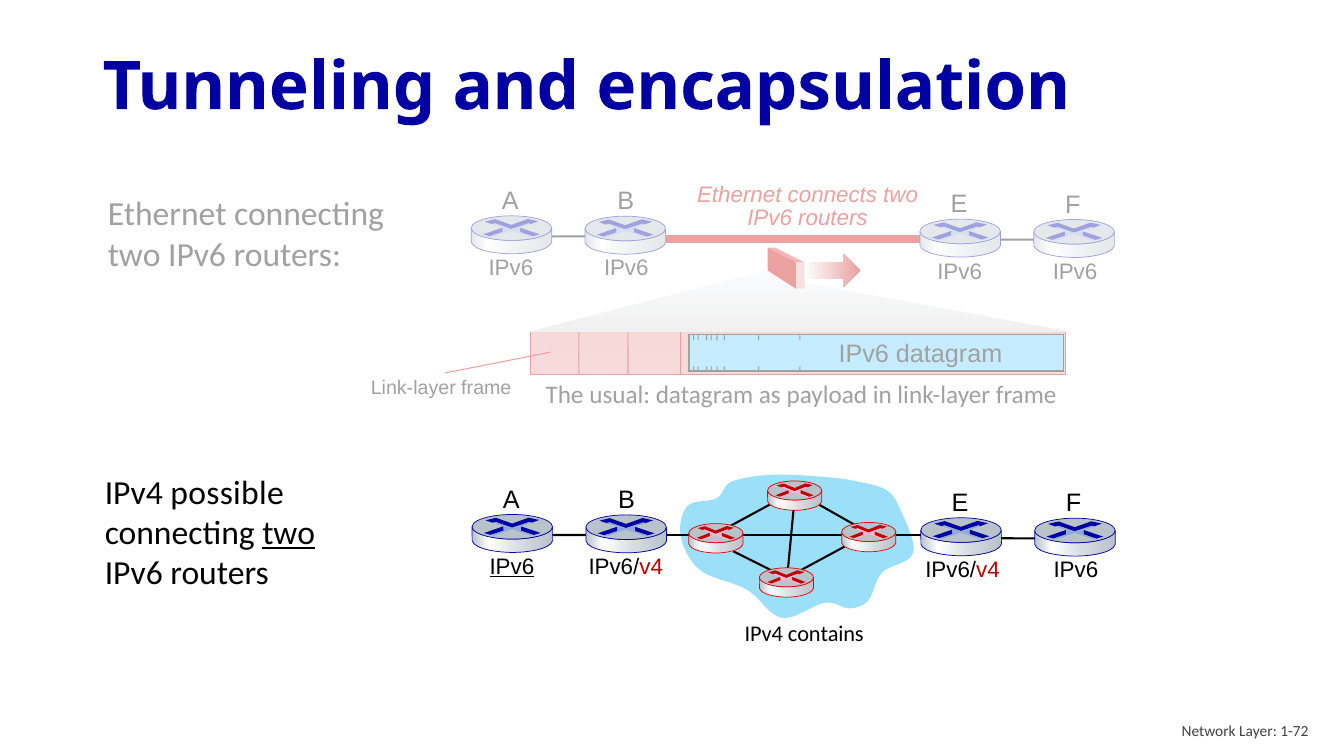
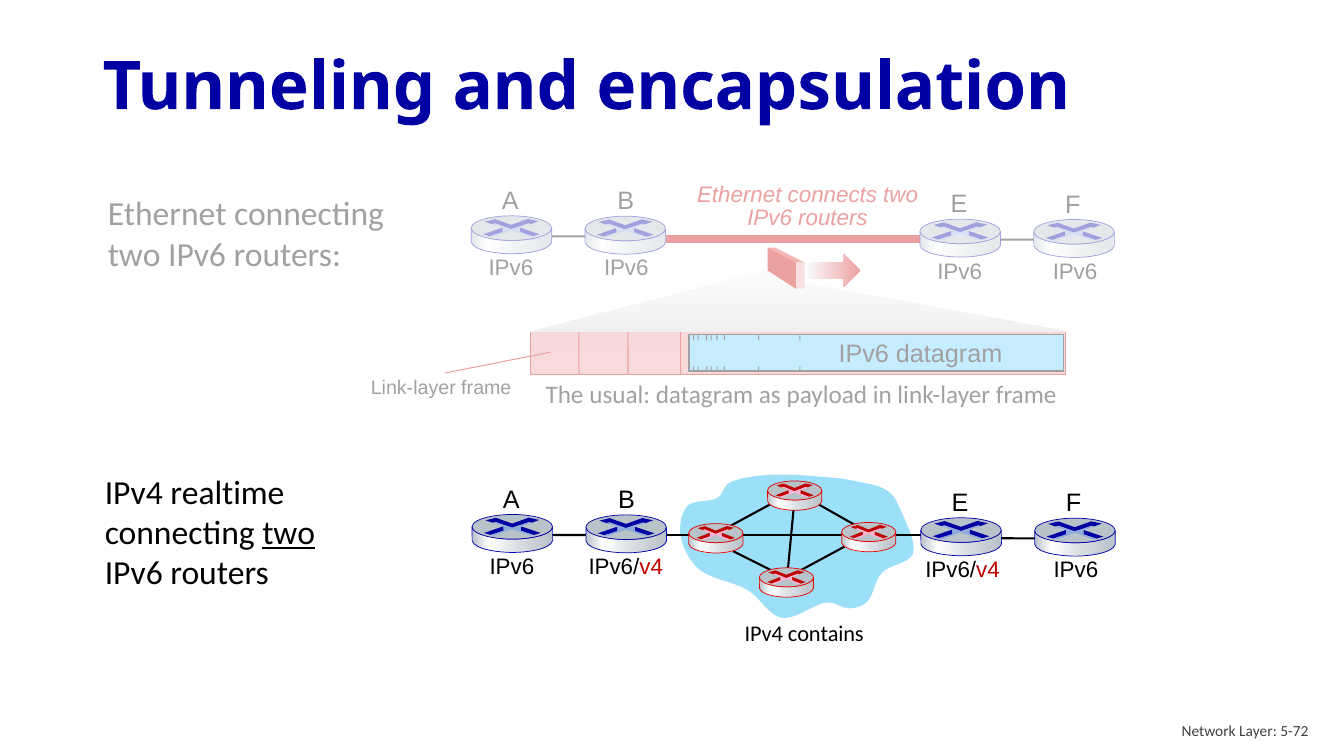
possible: possible -> realtime
IPv6 at (512, 567) underline: present -> none
1-72: 1-72 -> 5-72
